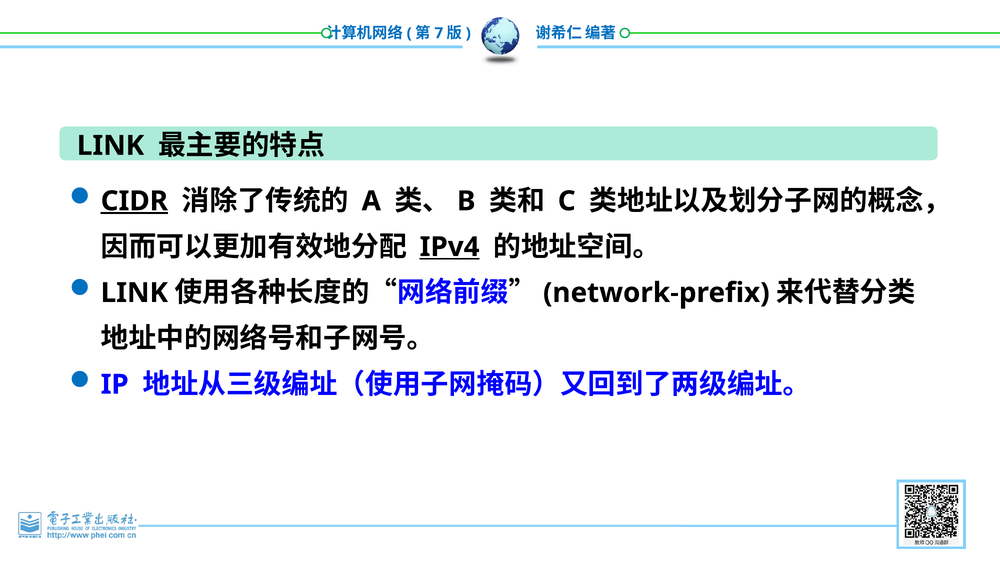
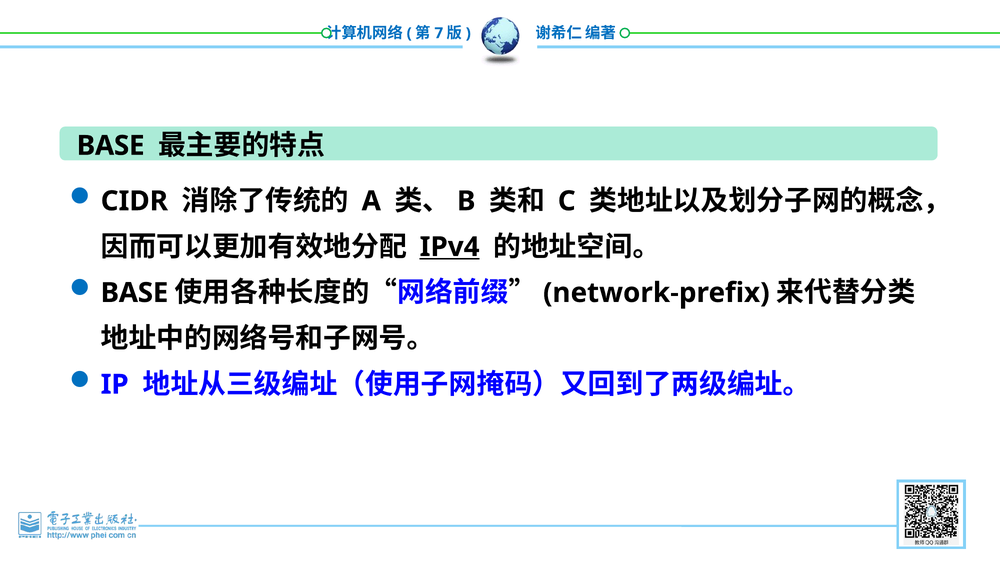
LINK at (111, 146): LINK -> BASE
CIDR underline: present -> none
LINK at (134, 293): LINK -> BASE
